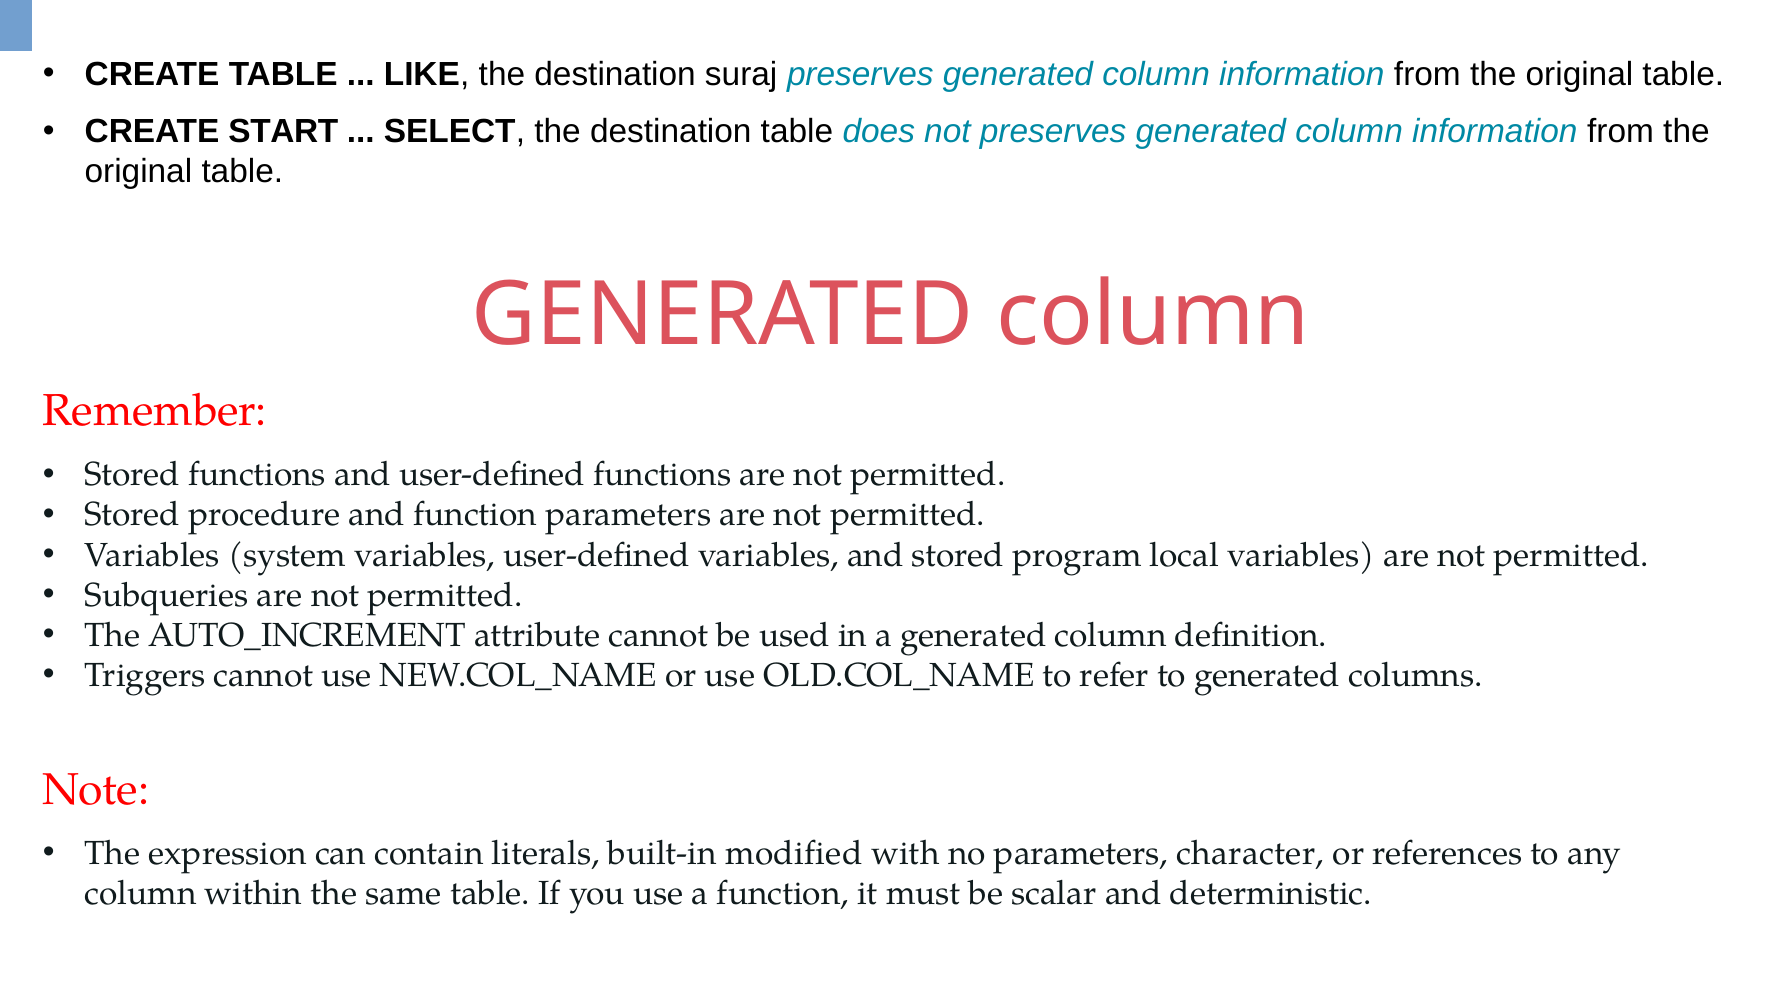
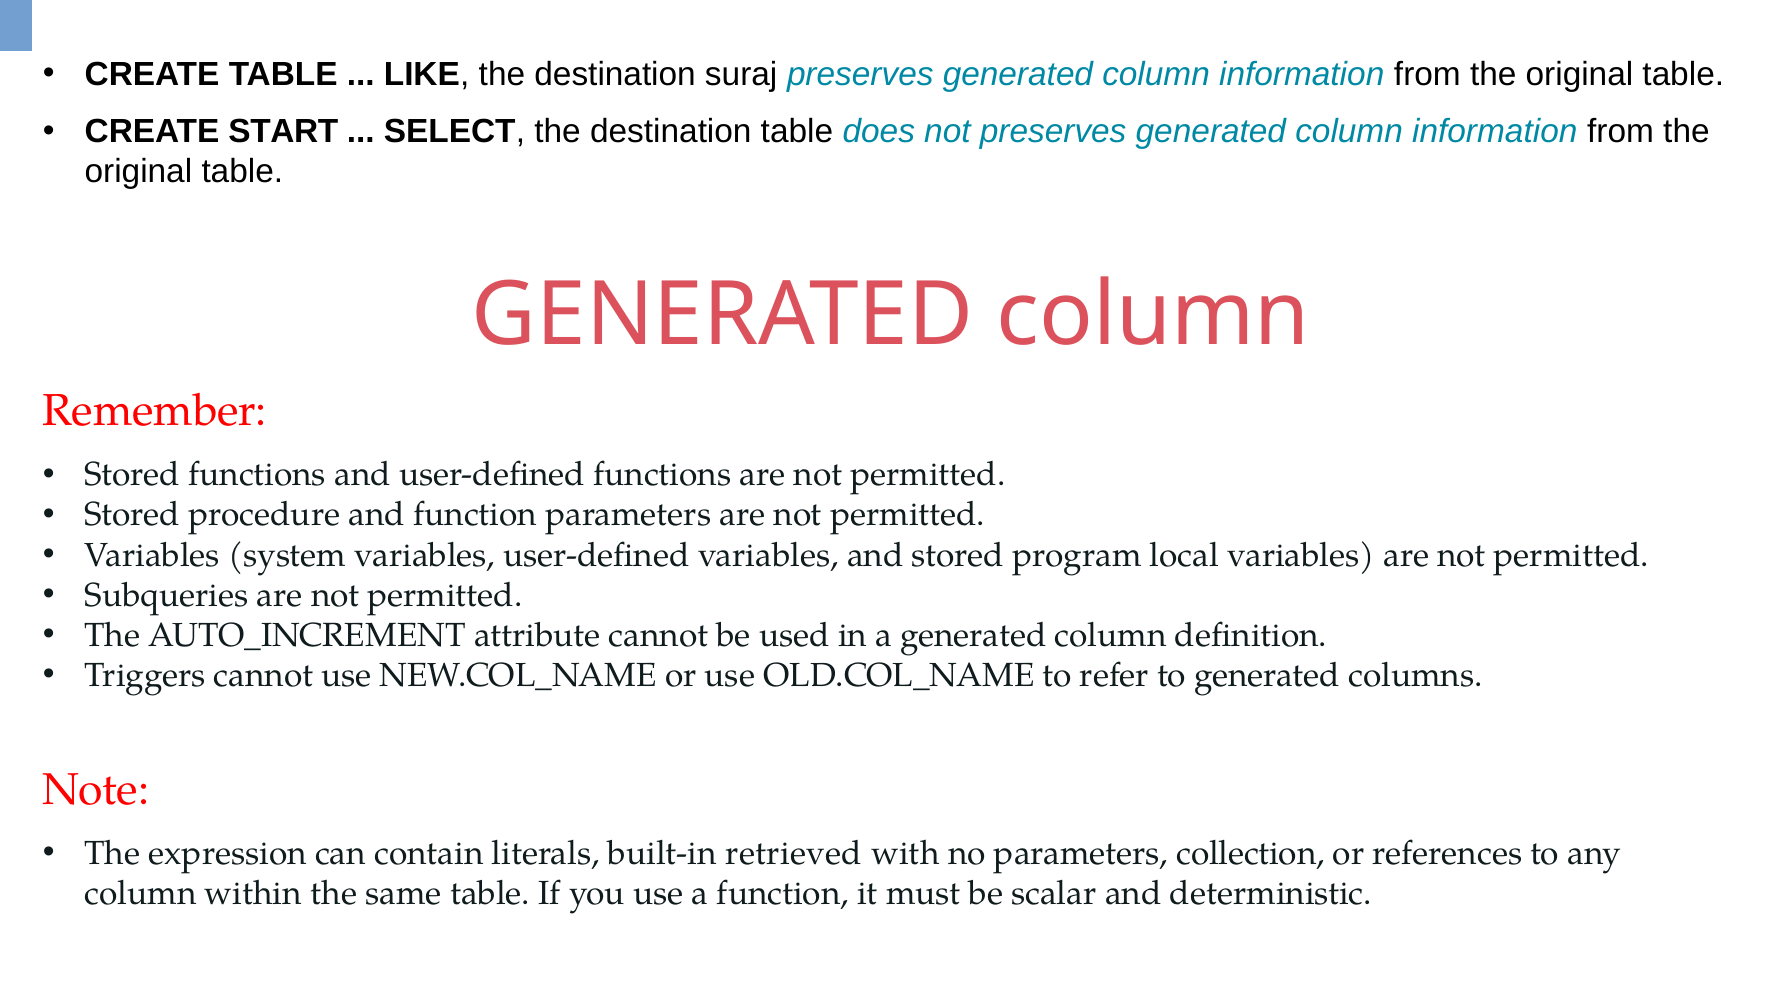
modified: modified -> retrieved
character: character -> collection
